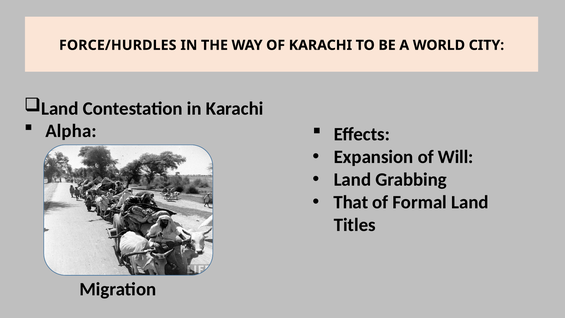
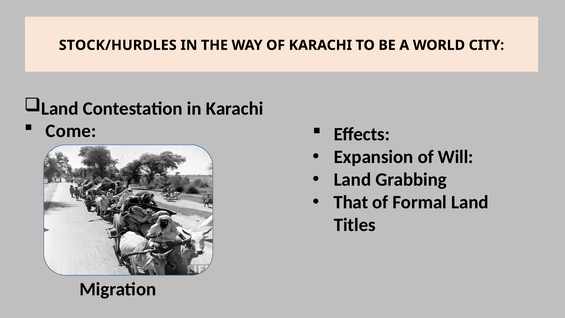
FORCE/HURDLES: FORCE/HURDLES -> STOCK/HURDLES
Alpha: Alpha -> Come
